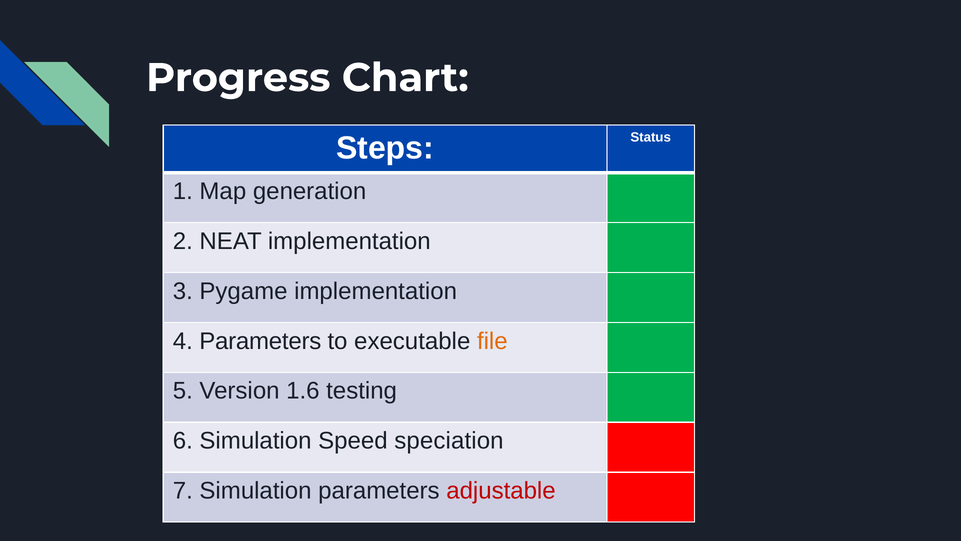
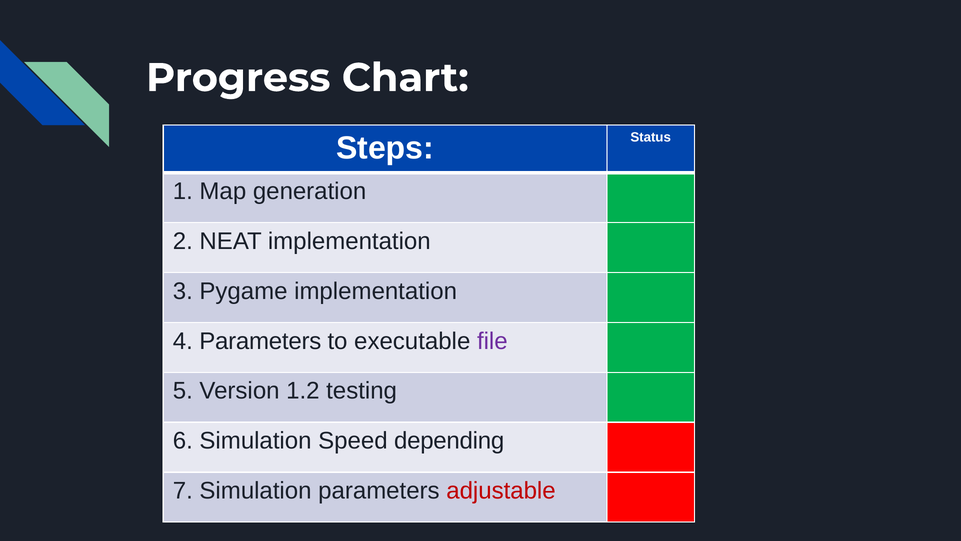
file colour: orange -> purple
1.6: 1.6 -> 1.2
speciation: speciation -> depending
